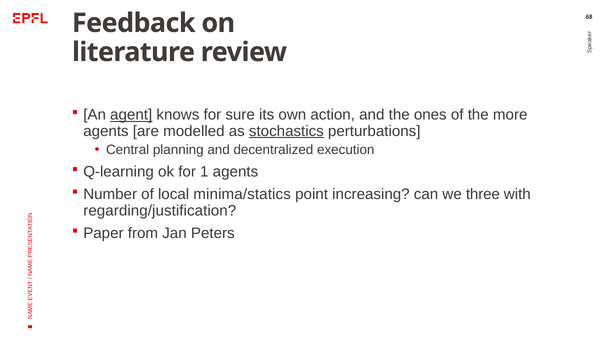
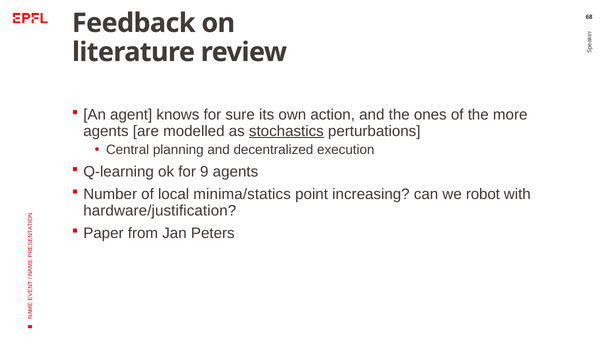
agent underline: present -> none
1: 1 -> 9
three: three -> robot
regarding/justification: regarding/justification -> hardware/justification
